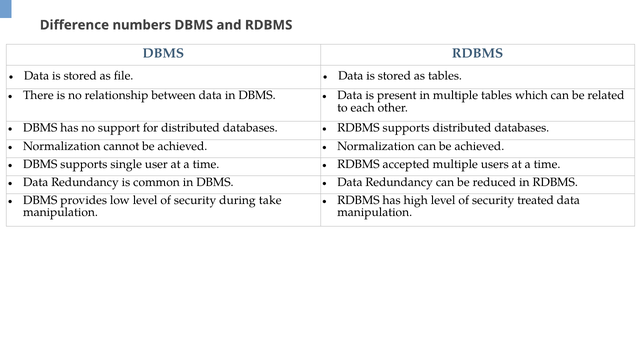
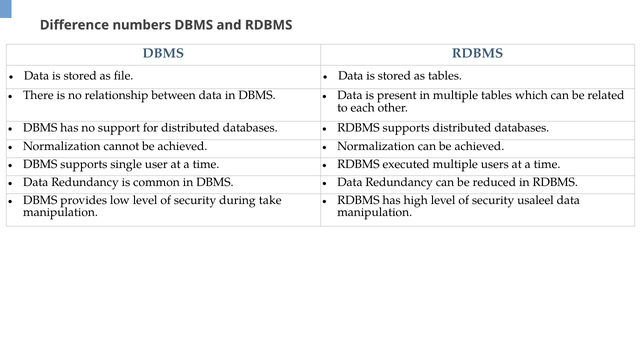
accepted: accepted -> executed
treated: treated -> usaleel
